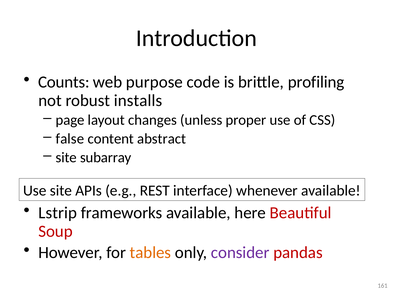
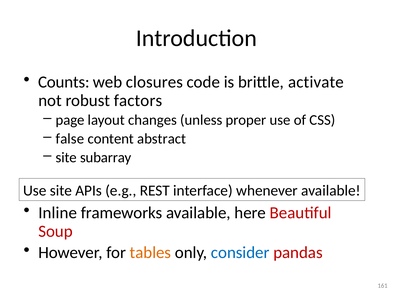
purpose: purpose -> closures
profiling: profiling -> activate
installs: installs -> factors
Lstrip: Lstrip -> Inline
consider colour: purple -> blue
